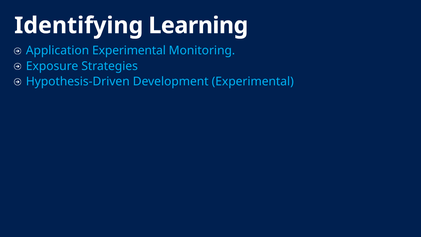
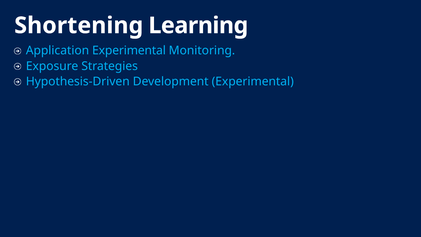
Identifying: Identifying -> Shortening
